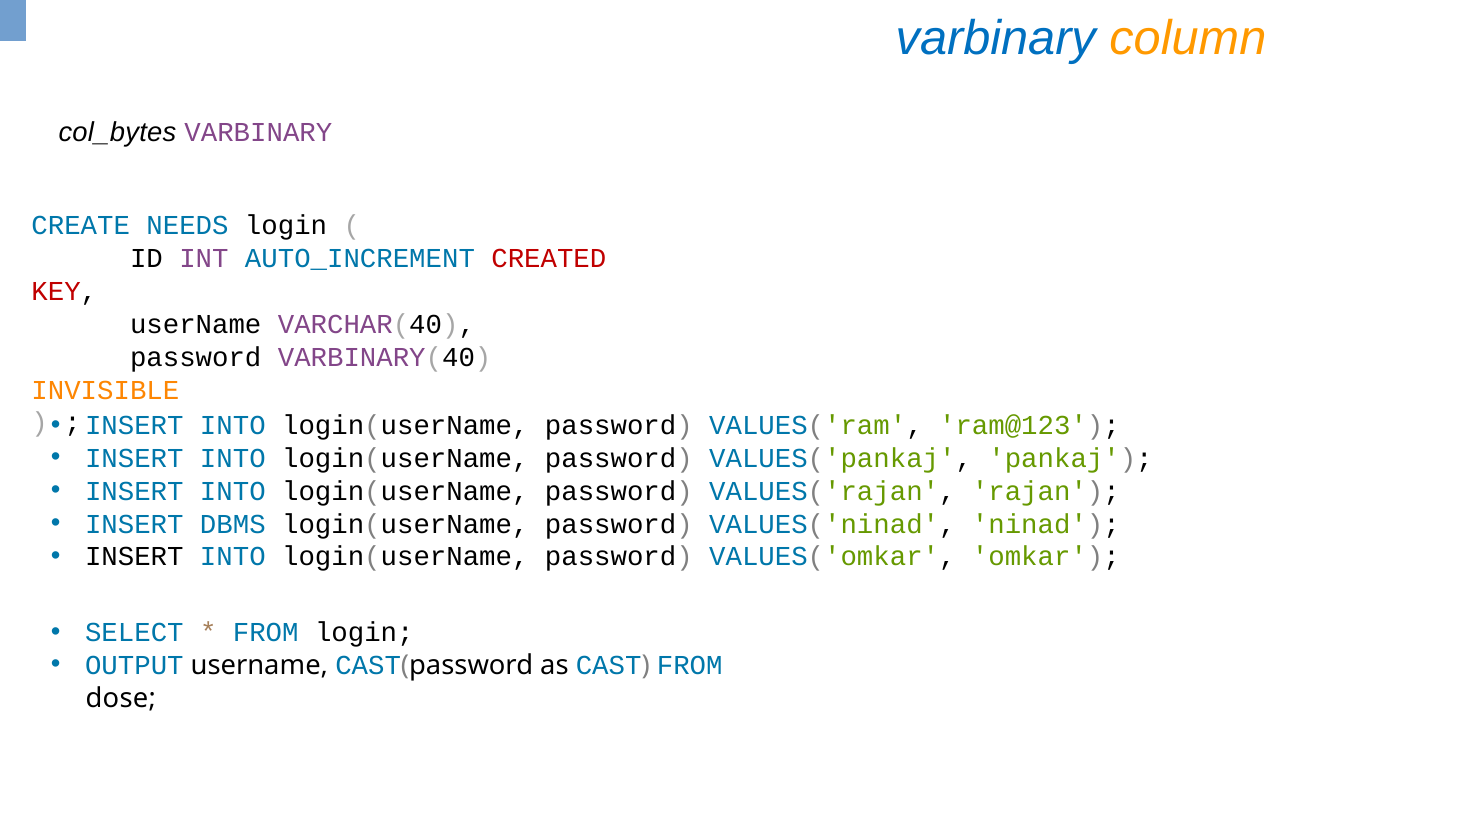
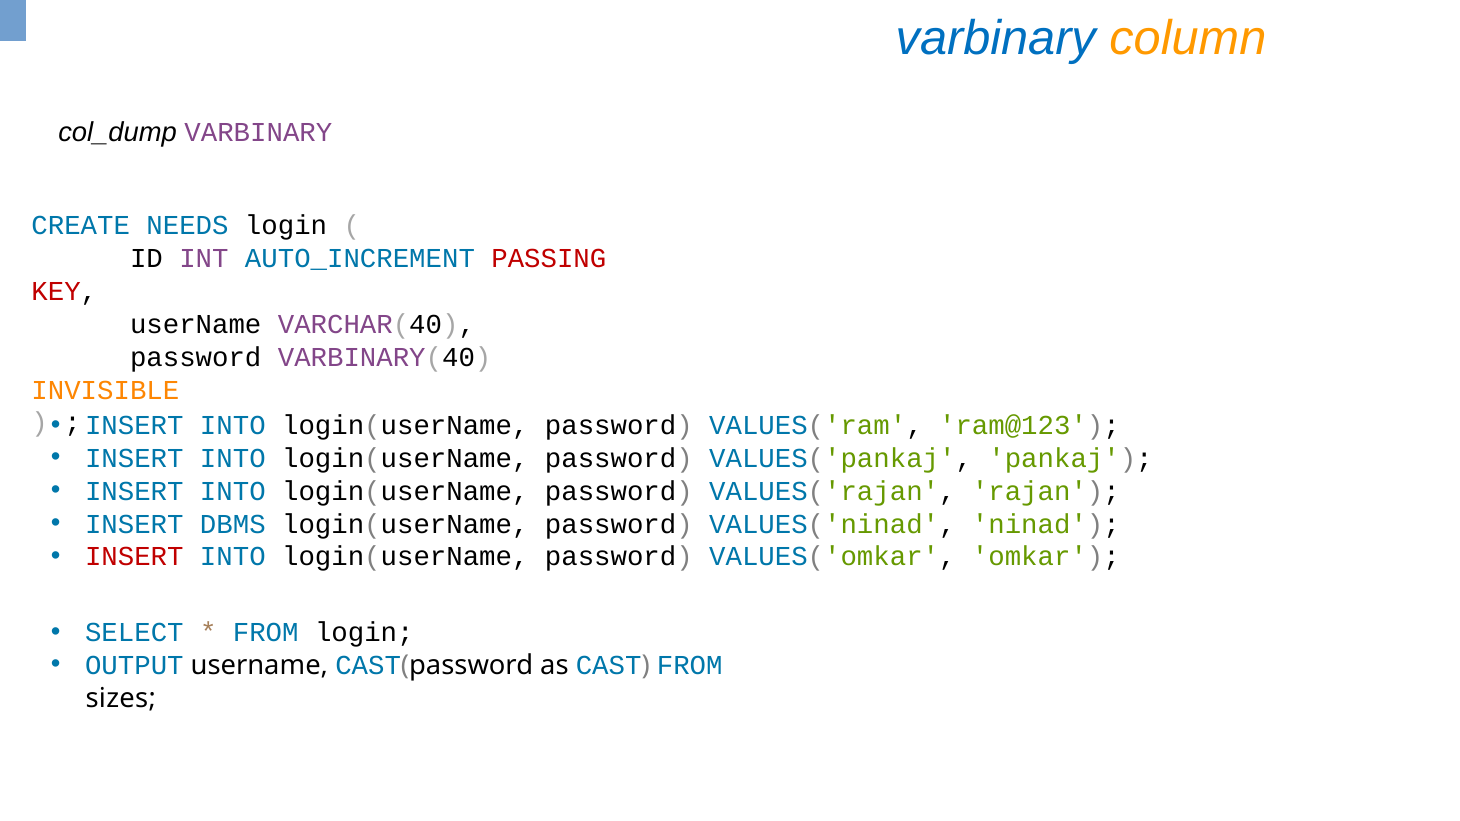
col_bytes: col_bytes -> col_dump
CREATED: CREATED -> PASSING
INSERT at (134, 557) colour: black -> red
dose: dose -> sizes
